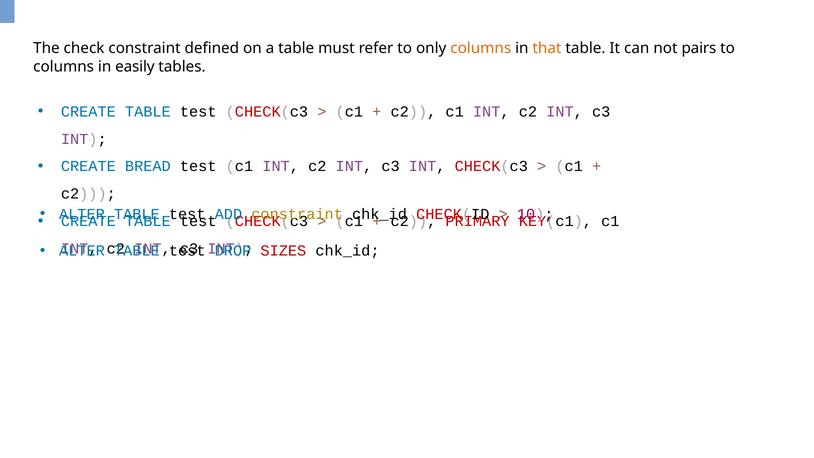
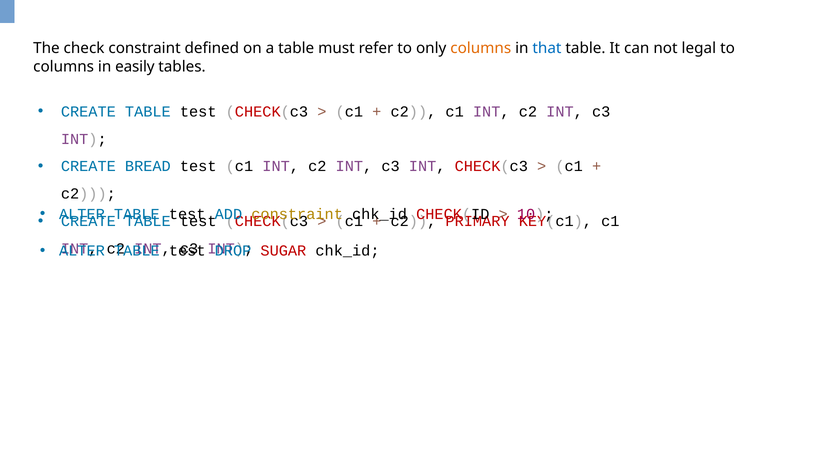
that colour: orange -> blue
pairs: pairs -> legal
SIZES: SIZES -> SUGAR
